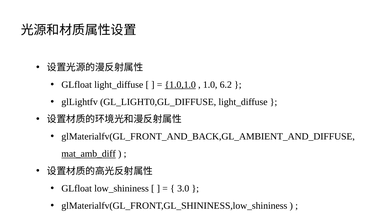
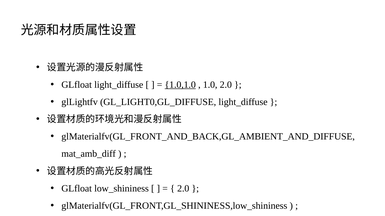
1.0 6.2: 6.2 -> 2.0
mat_amb_diff underline: present -> none
3.0 at (183, 189): 3.0 -> 2.0
